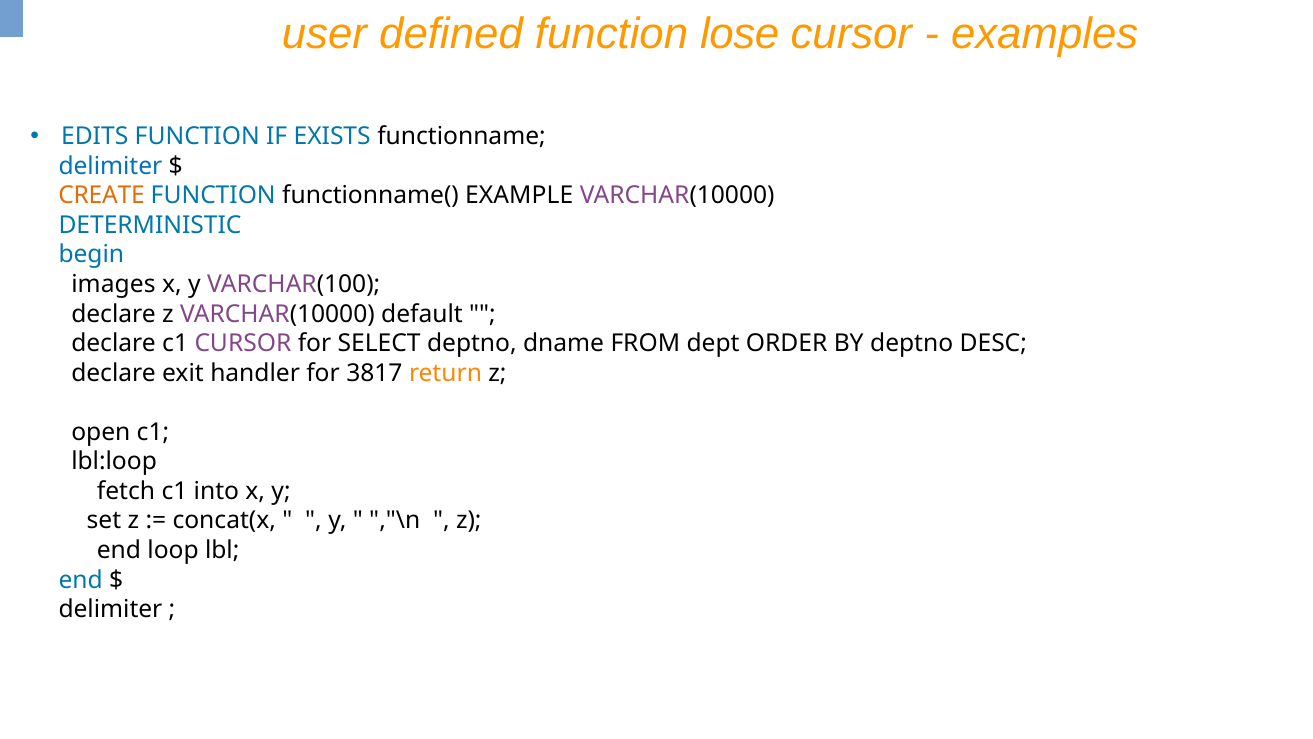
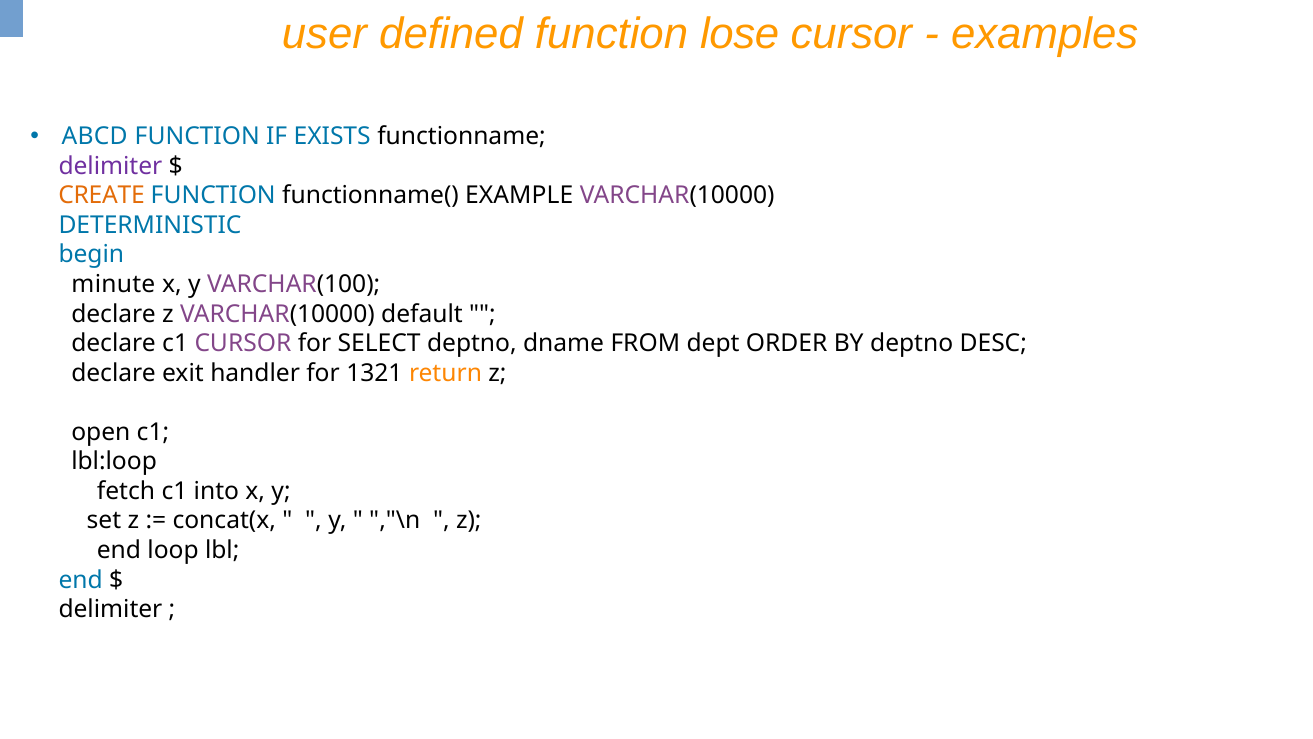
EDITS: EDITS -> ABCD
delimiter at (110, 166) colour: blue -> purple
images: images -> minute
3817: 3817 -> 1321
